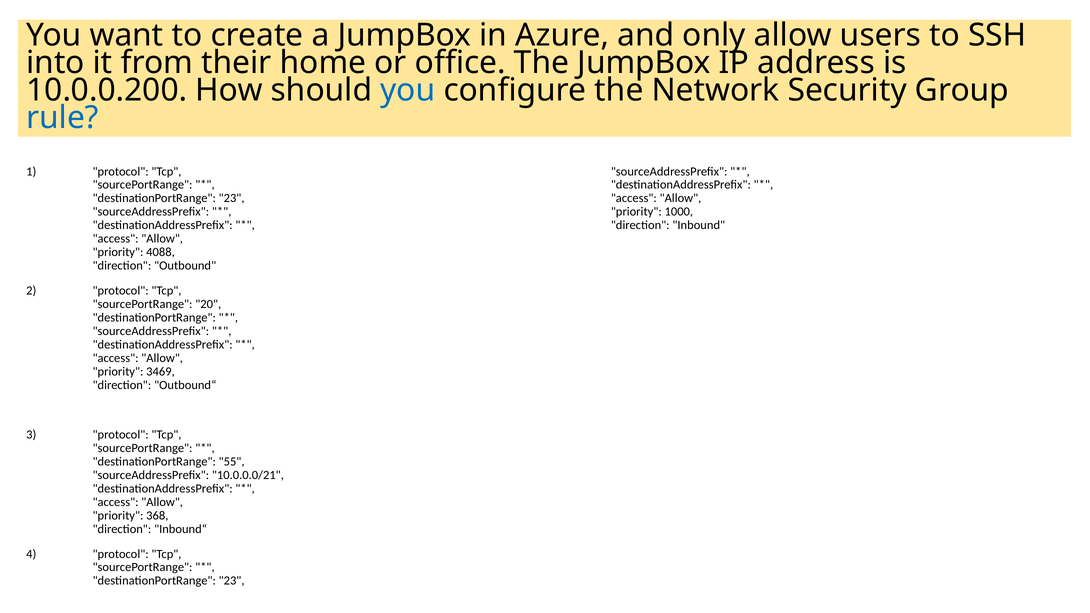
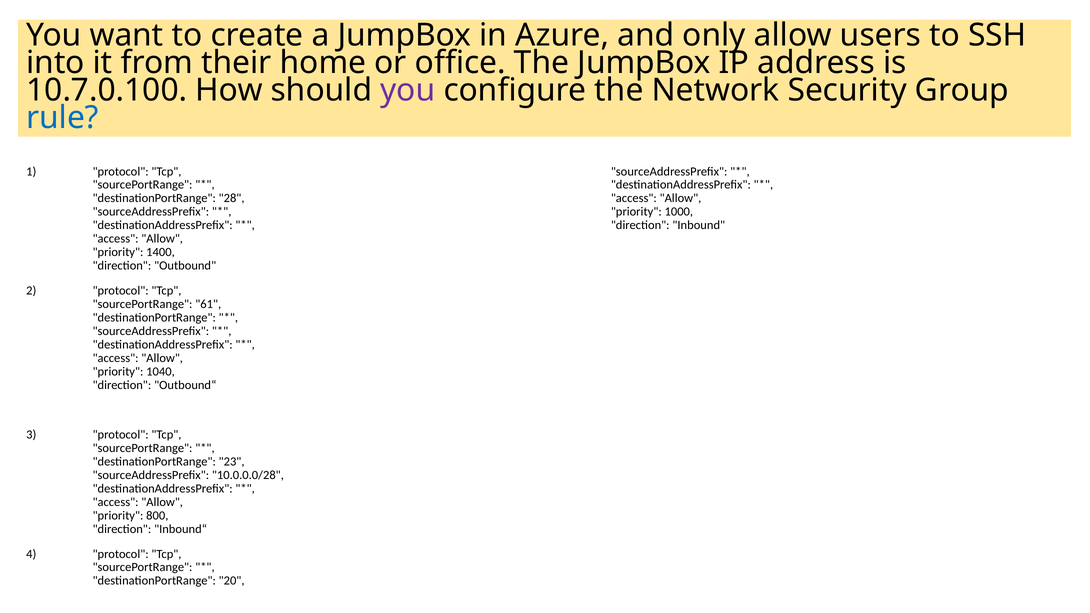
10.0.0.200: 10.0.0.200 -> 10.7.0.100
you at (408, 90) colour: blue -> purple
23 at (232, 198): 23 -> 28
4088: 4088 -> 1400
20: 20 -> 61
3469: 3469 -> 1040
55: 55 -> 23
10.0.0.0/21: 10.0.0.0/21 -> 10.0.0.0/28
368: 368 -> 800
23 at (232, 581): 23 -> 20
